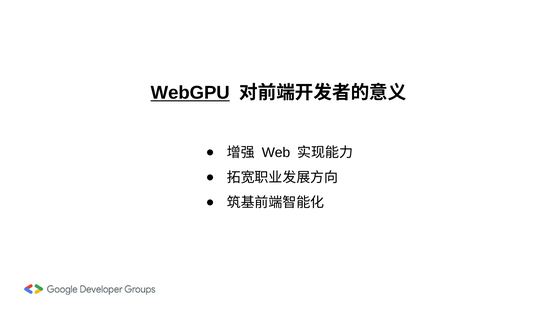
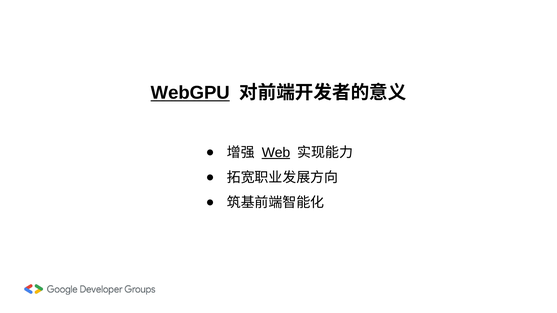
Web underline: none -> present
